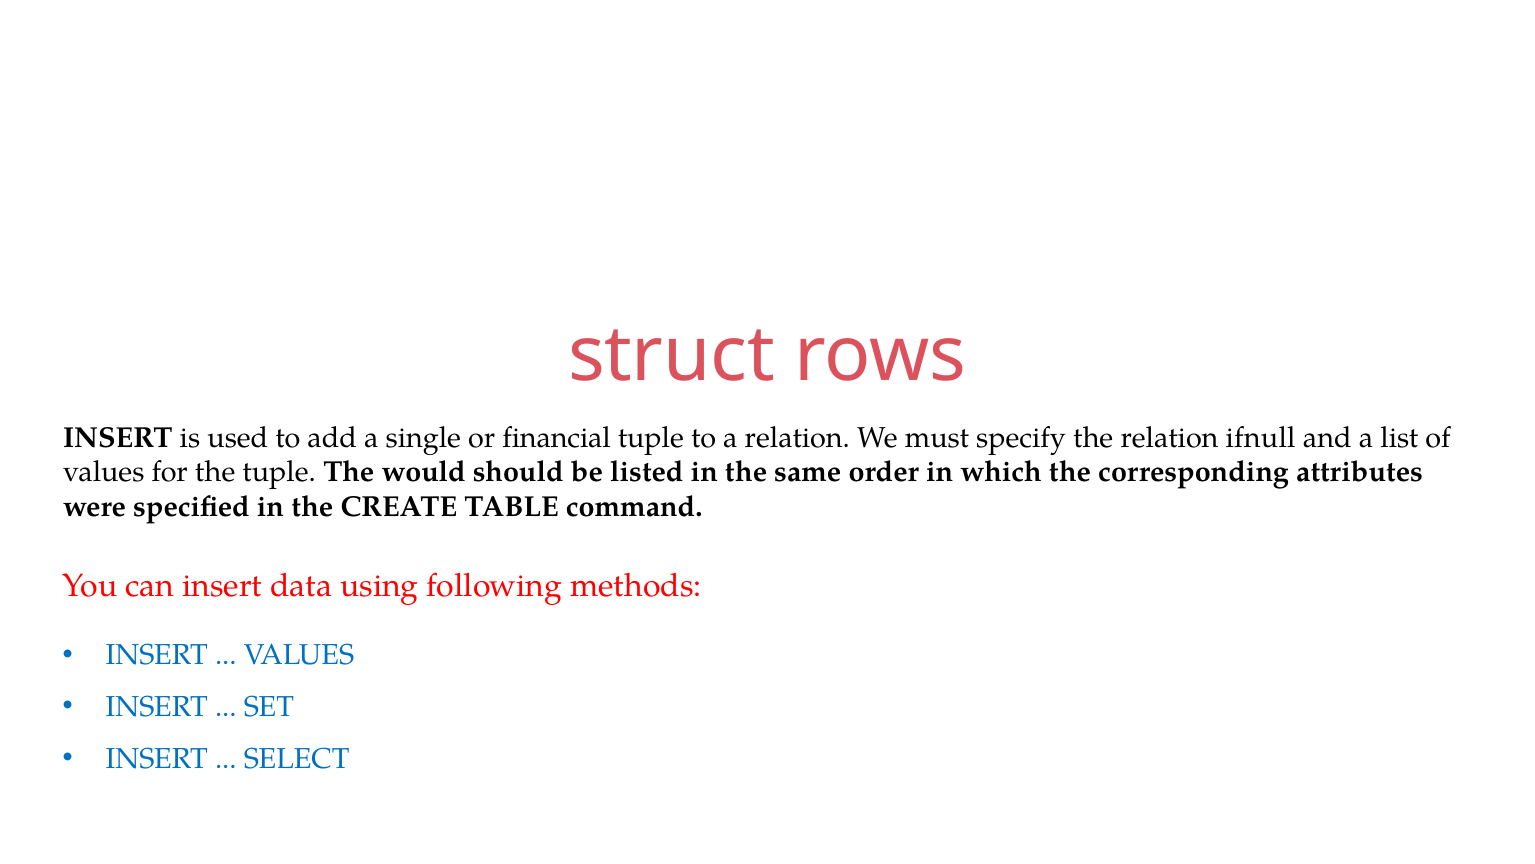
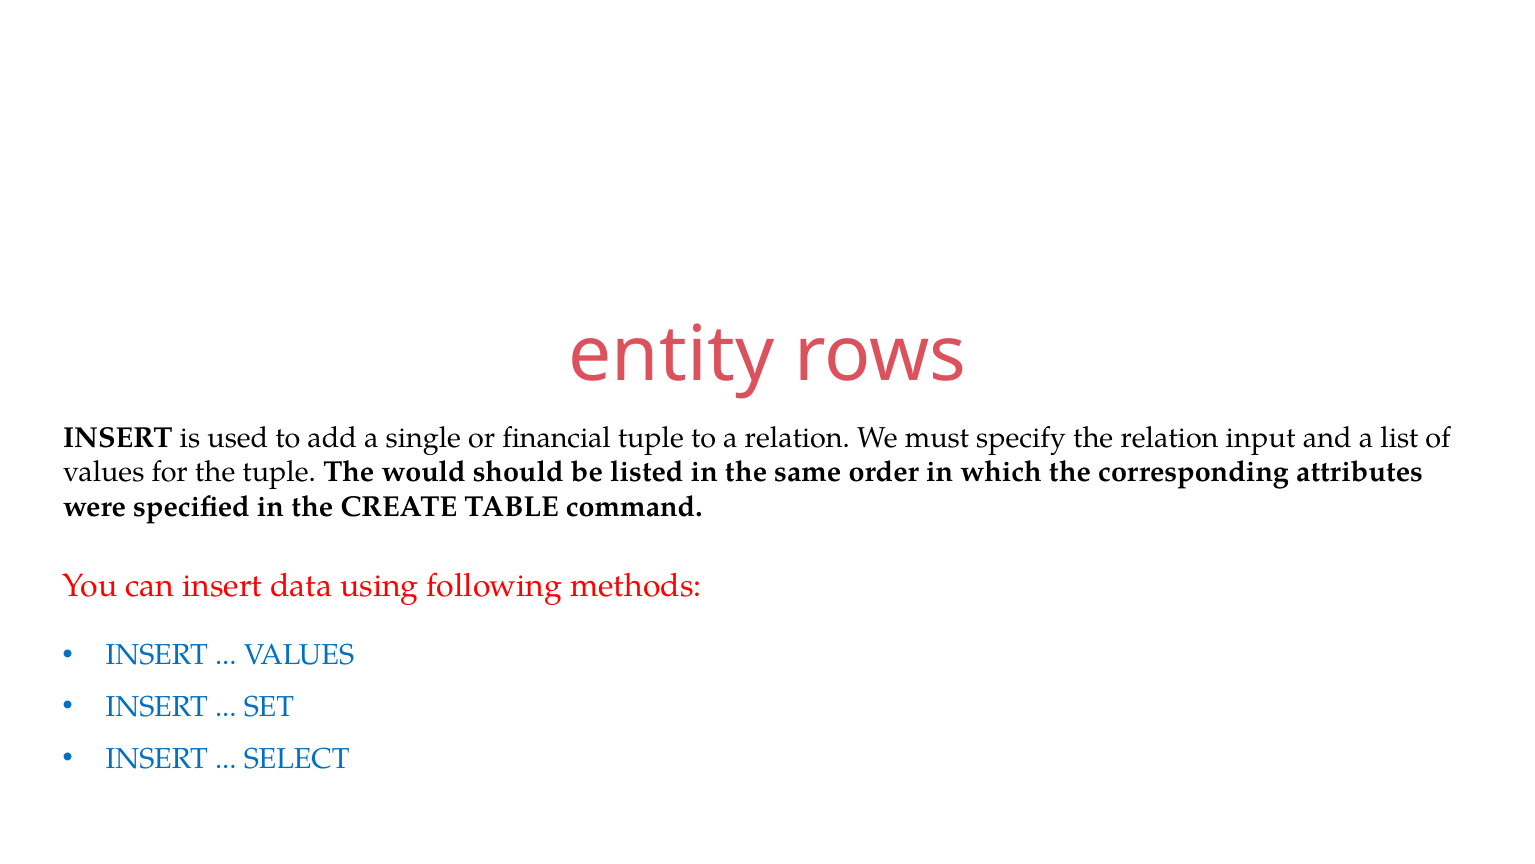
struct: struct -> entity
ifnull: ifnull -> input
